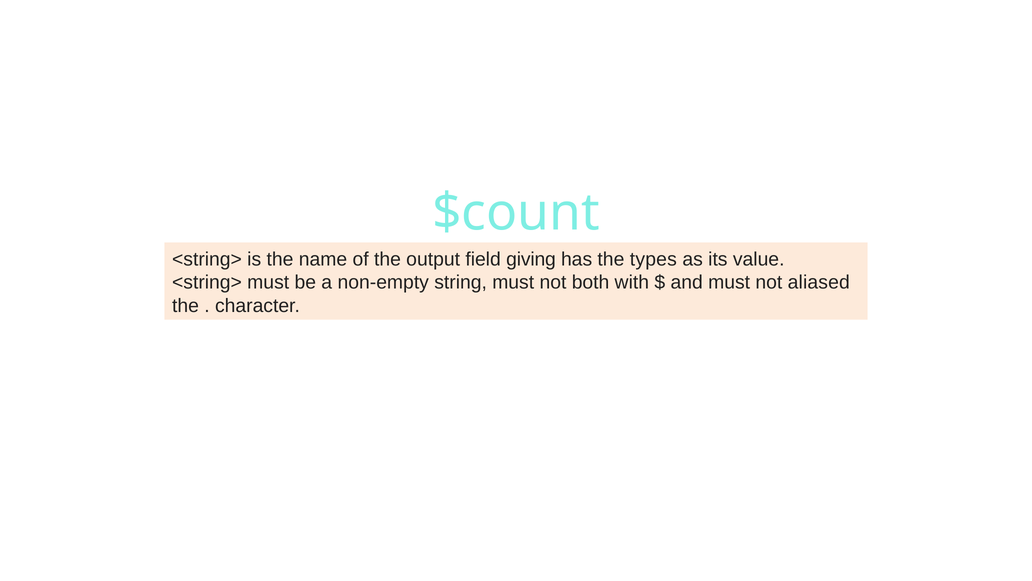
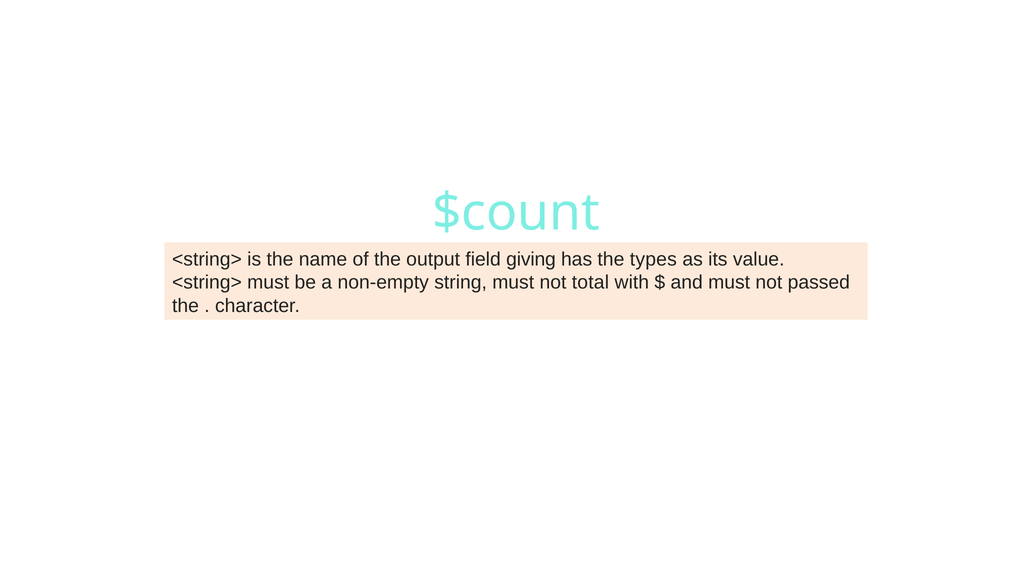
both: both -> total
aliased: aliased -> passed
